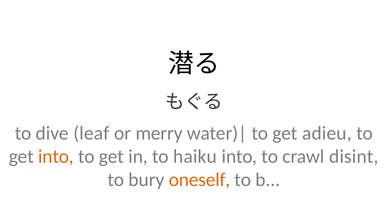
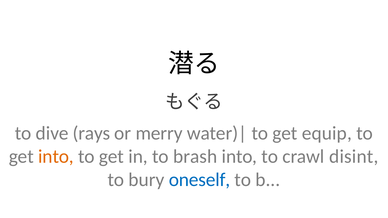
leaf: leaf -> rays
adieu: adieu -> equip
haiku: haiku -> brash
oneself colour: orange -> blue
